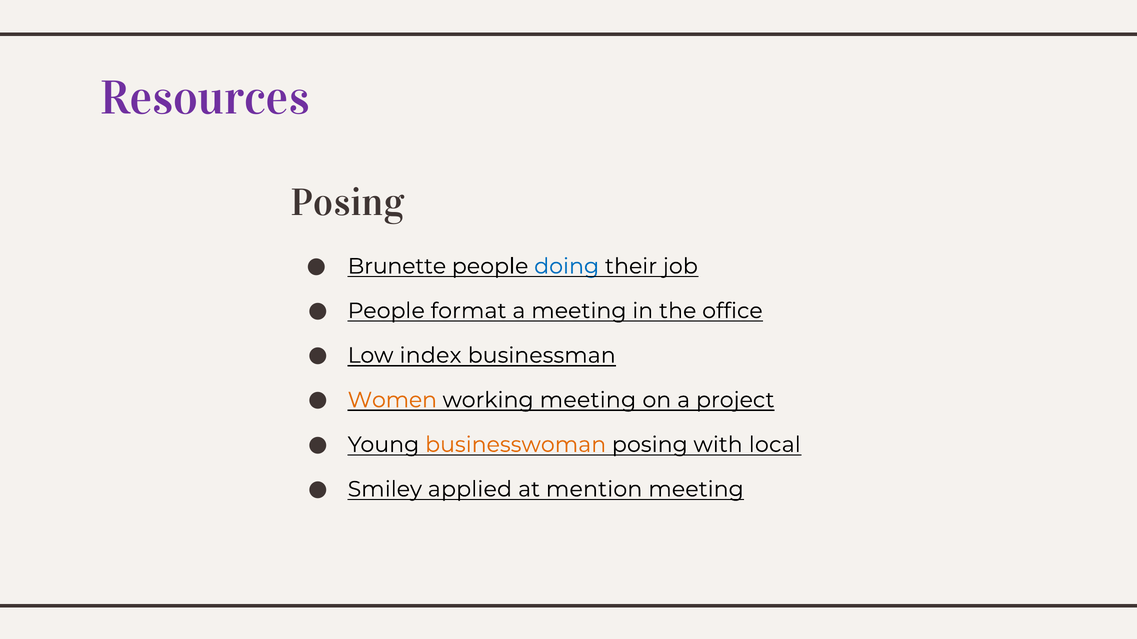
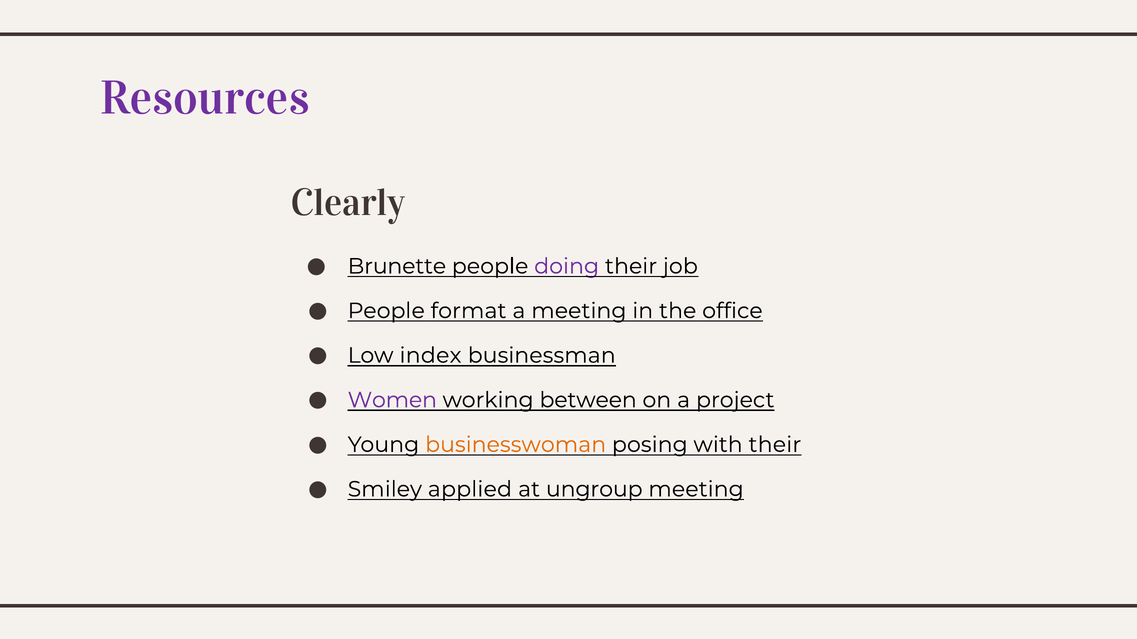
Posing at (348, 203): Posing -> Clearly
doing colour: blue -> purple
Women colour: orange -> purple
working meeting: meeting -> between
with local: local -> their
mention: mention -> ungroup
